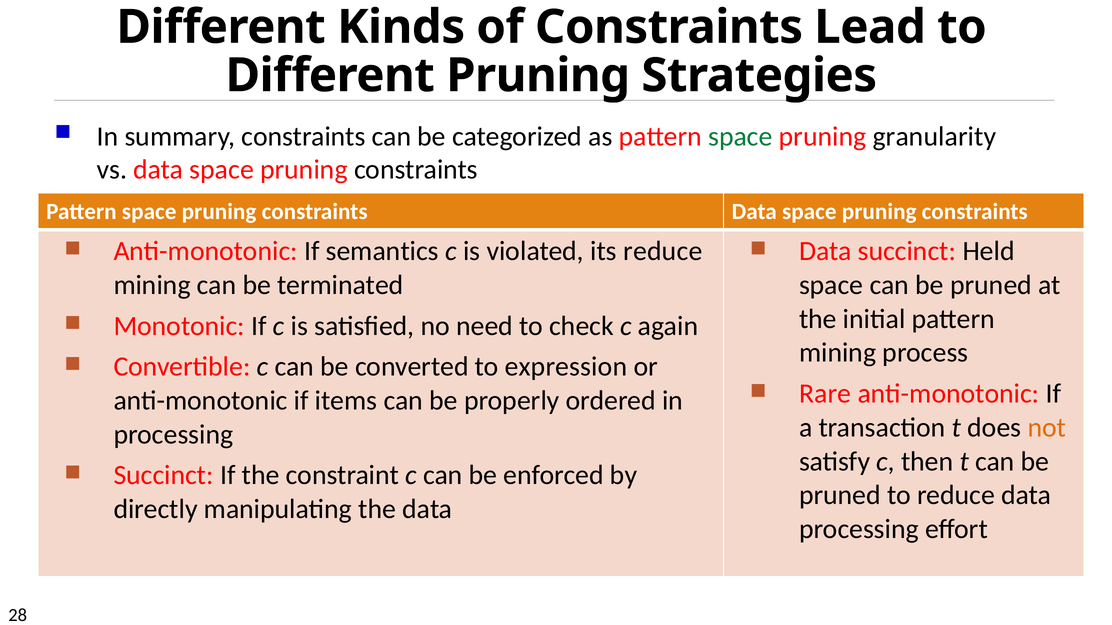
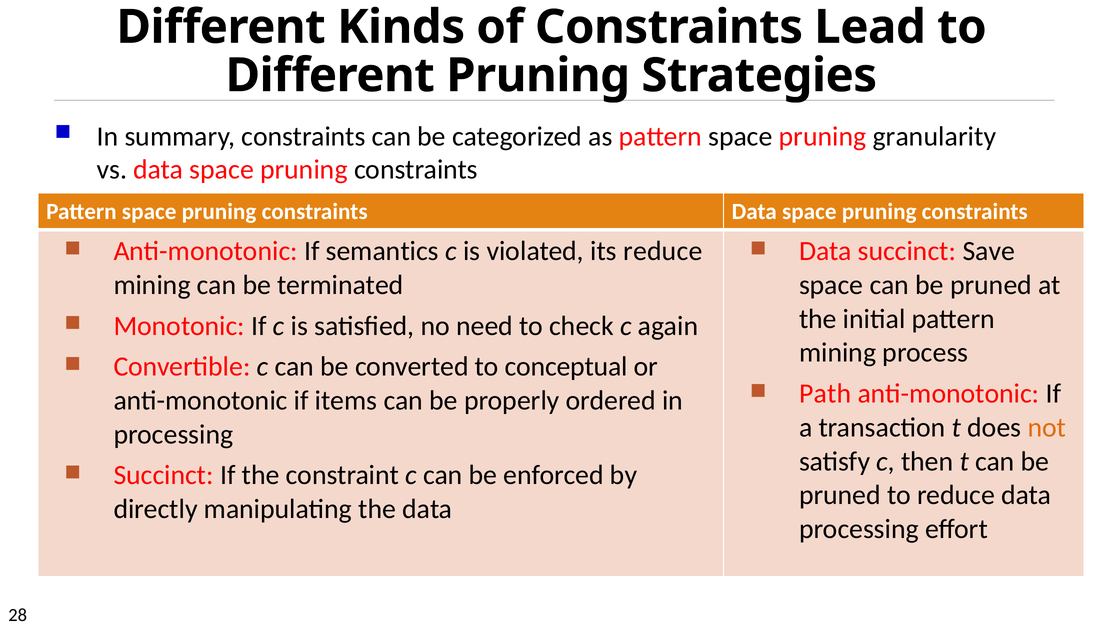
space at (740, 136) colour: green -> black
Held: Held -> Save
expression: expression -> conceptual
Rare: Rare -> Path
